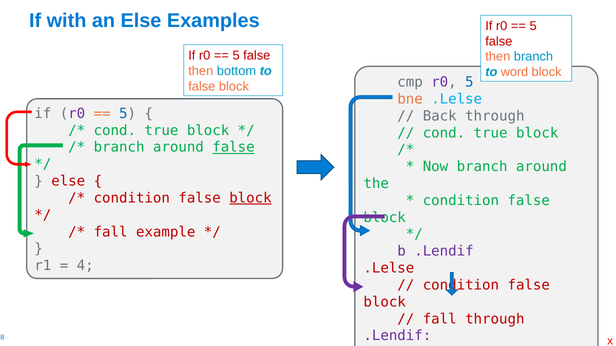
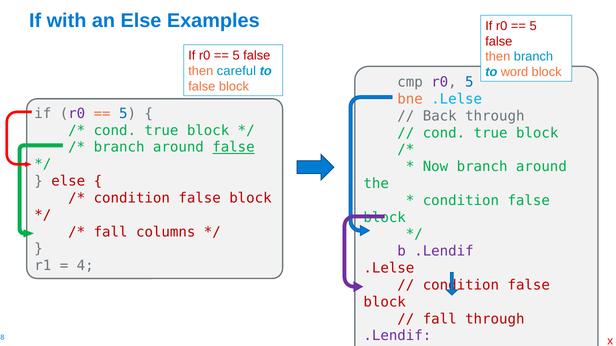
bottom: bottom -> careful
block at (250, 198) underline: present -> none
example: example -> columns
